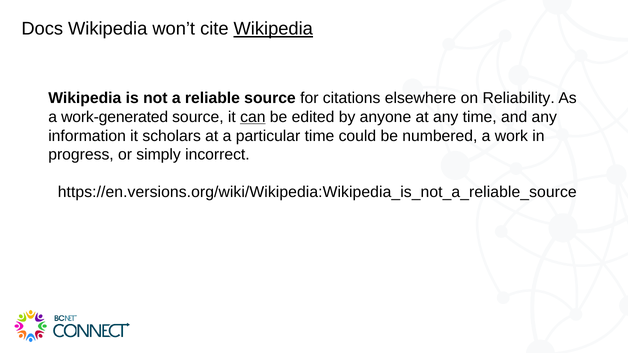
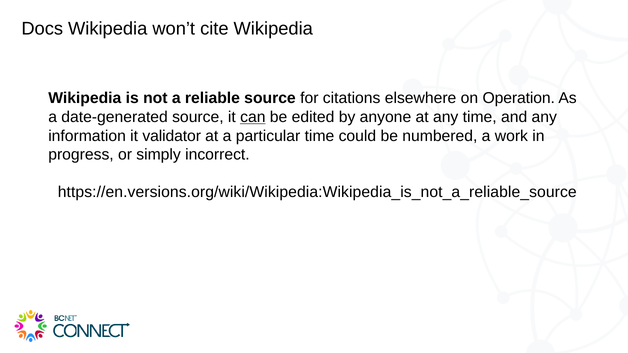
Wikipedia at (273, 29) underline: present -> none
Reliability: Reliability -> Operation
work-generated: work-generated -> date-generated
scholars: scholars -> validator
